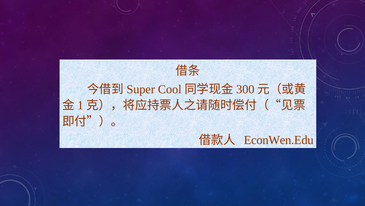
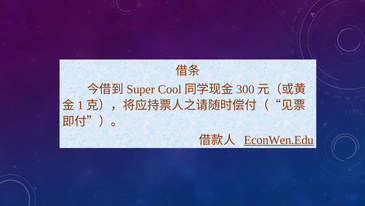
EconWen.Edu underline: none -> present
